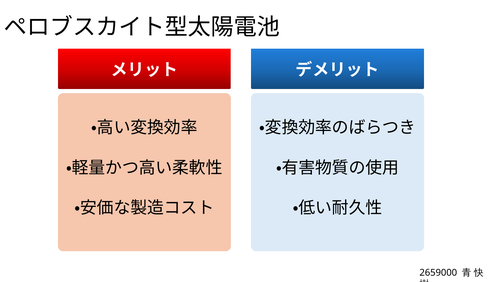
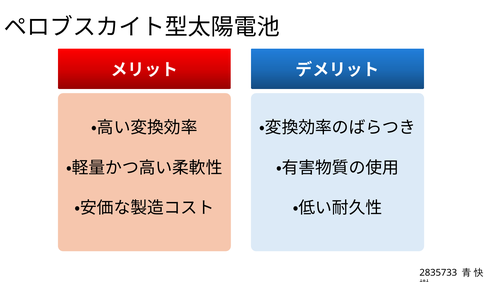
2659000: 2659000 -> 2835733
